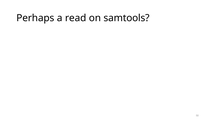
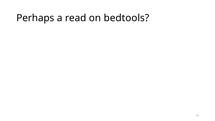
samtools: samtools -> bedtools
